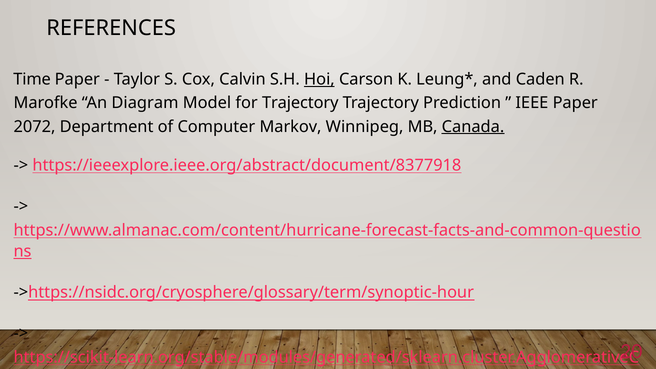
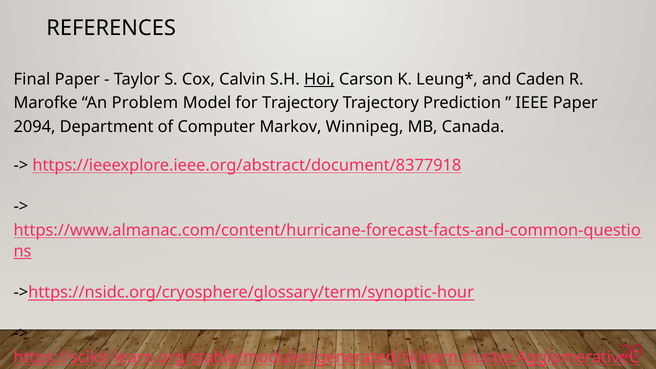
Time: Time -> Final
Diagram: Diagram -> Problem
2072: 2072 -> 2094
Canada underline: present -> none
